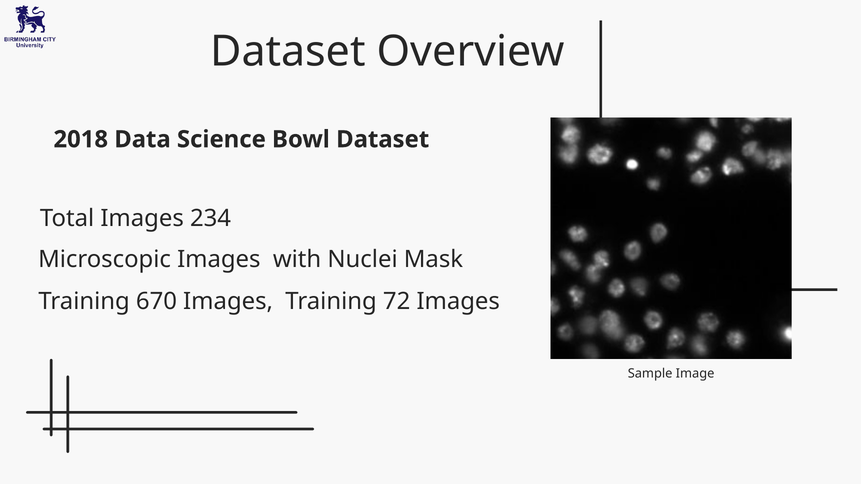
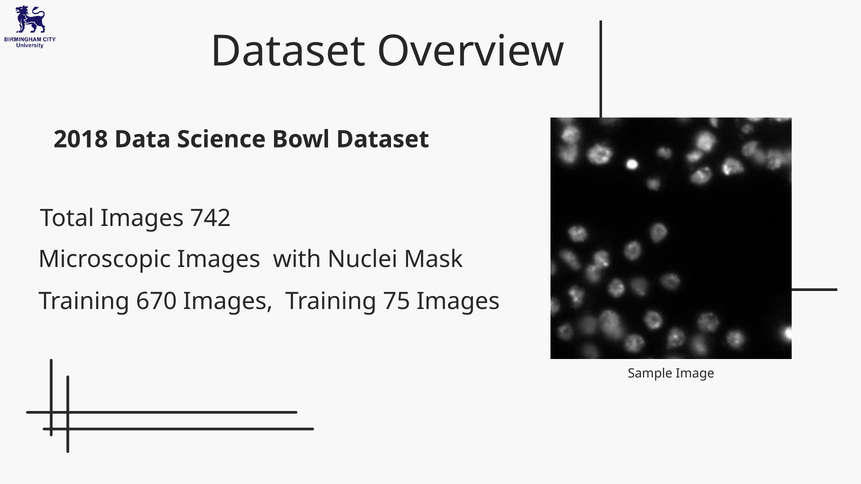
234: 234 -> 742
72: 72 -> 75
